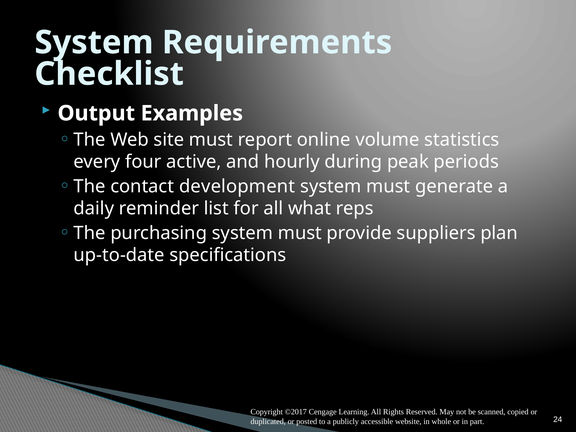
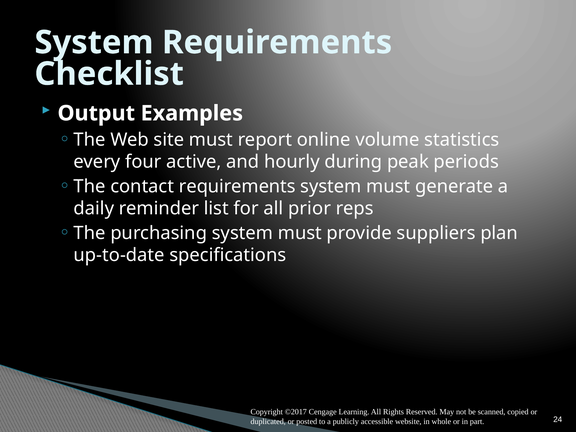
contact development: development -> requirements
what: what -> prior
